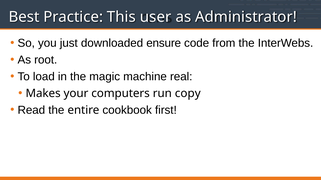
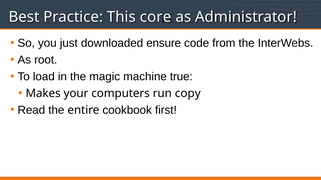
user: user -> core
real: real -> true
